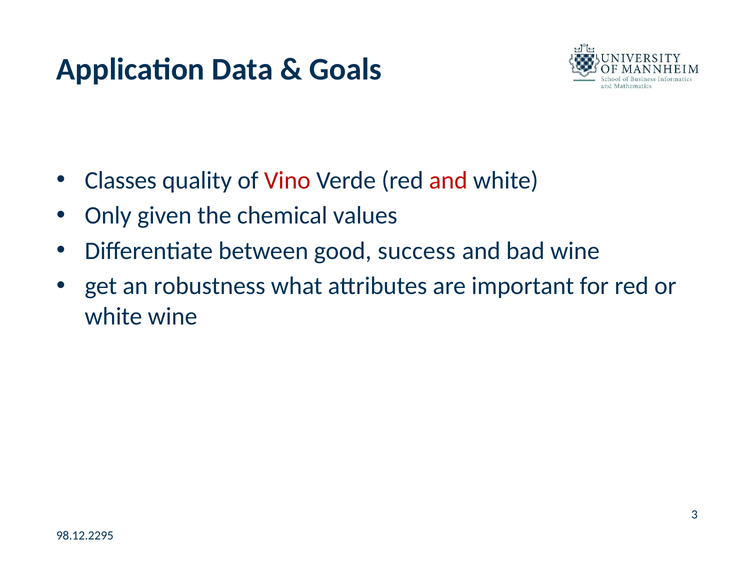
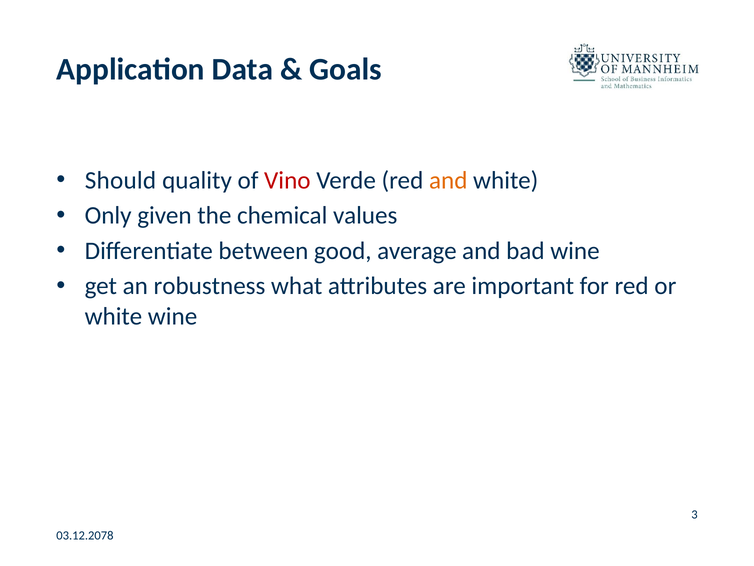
Classes: Classes -> Should
and at (448, 180) colour: red -> orange
success: success -> average
98.12.2295: 98.12.2295 -> 03.12.2078
